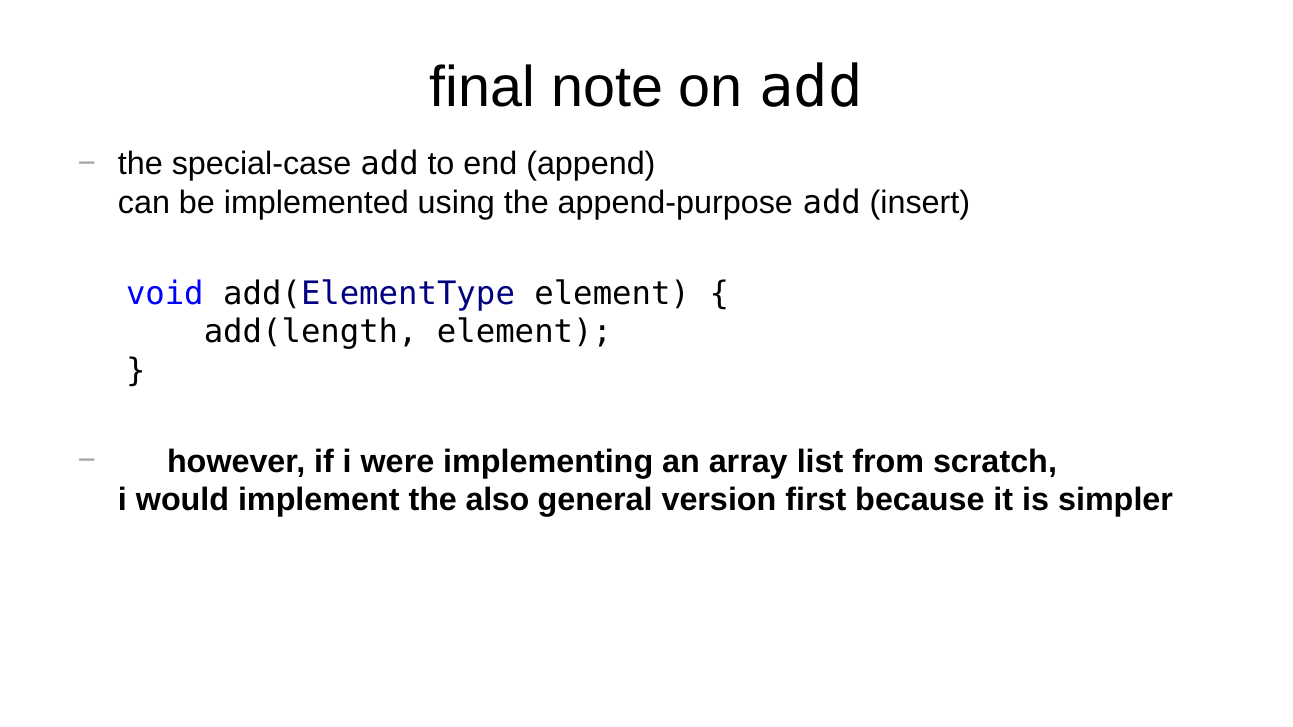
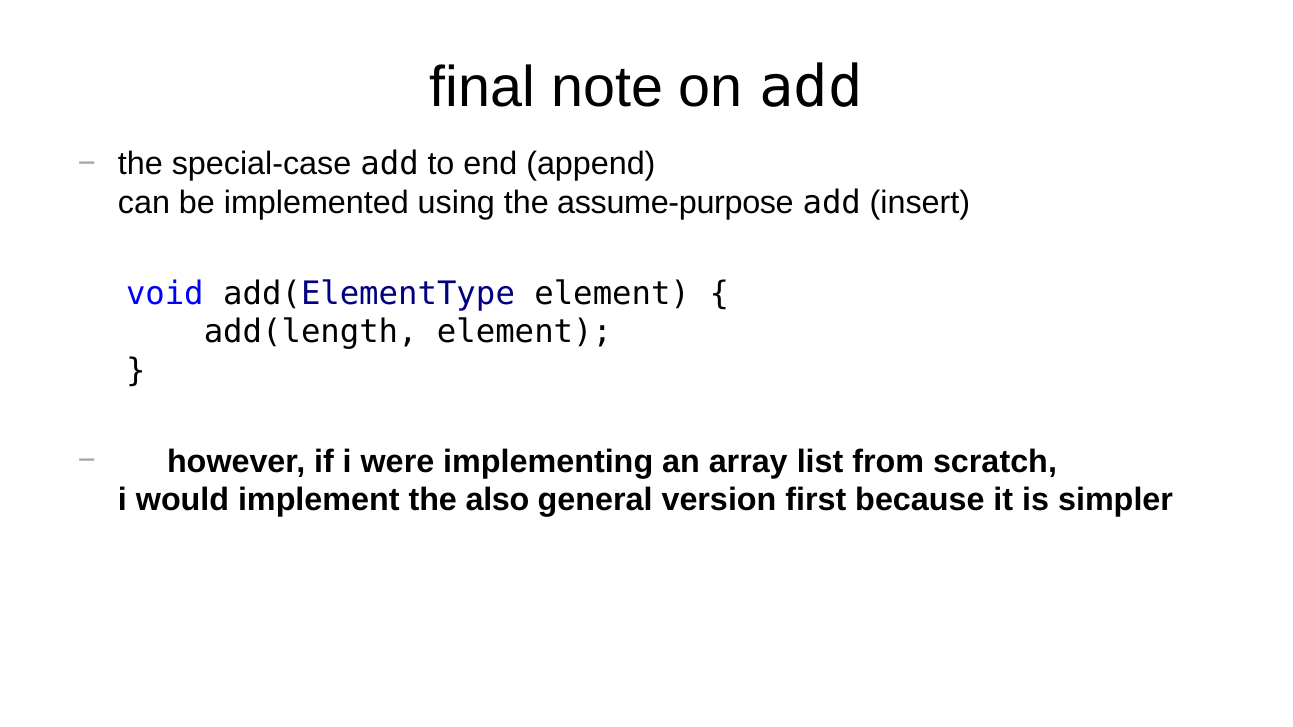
append-purpose: append-purpose -> assume-purpose
